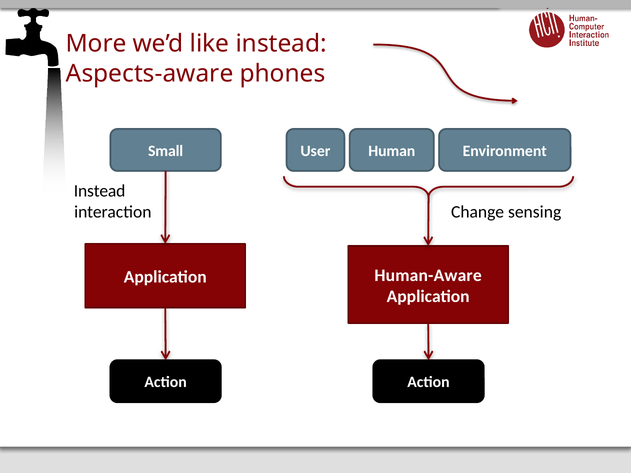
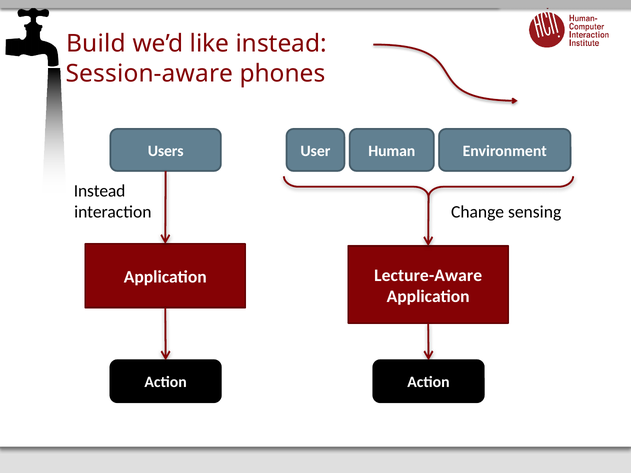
More: More -> Build
Aspects-aware: Aspects-aware -> Session-aware
Small: Small -> Users
Human-Aware: Human-Aware -> Lecture-Aware
